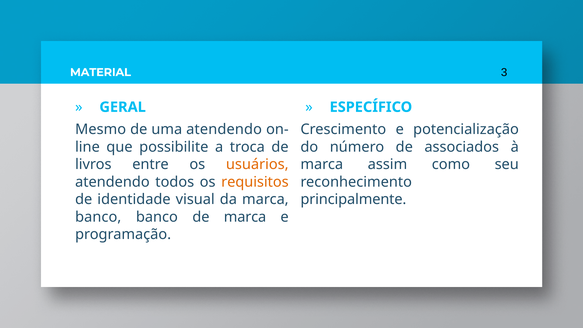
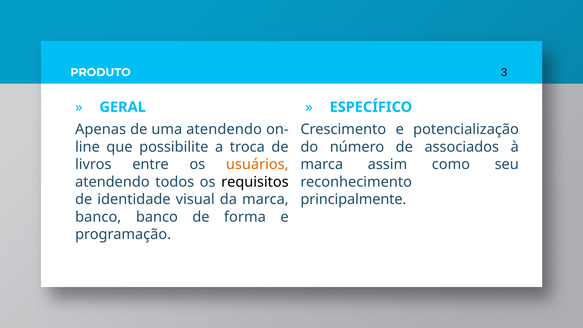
MATERIAL: MATERIAL -> PRODUTO
Mesmo: Mesmo -> Apenas
requisitos colour: orange -> black
de marca: marca -> forma
